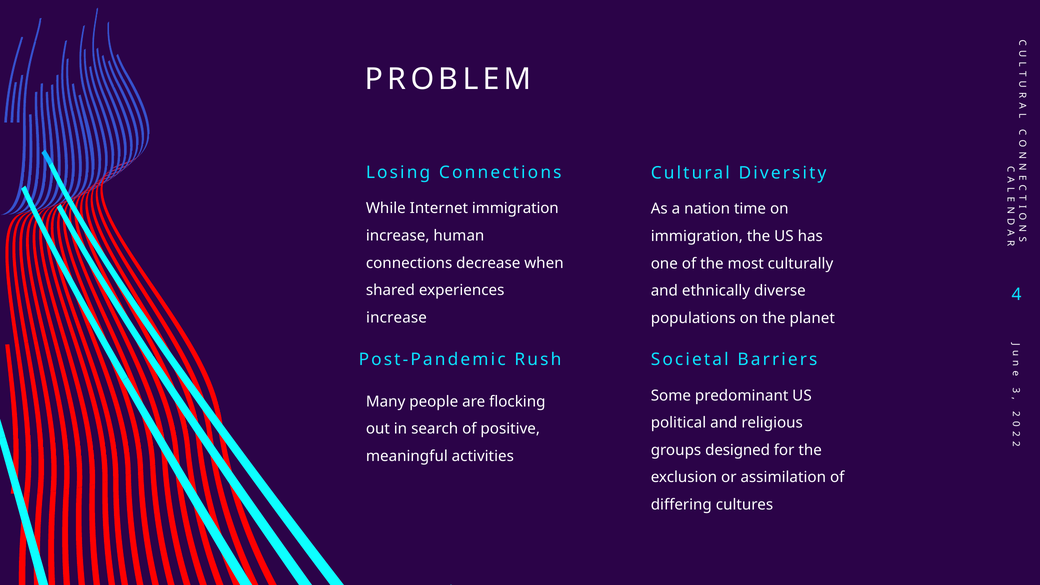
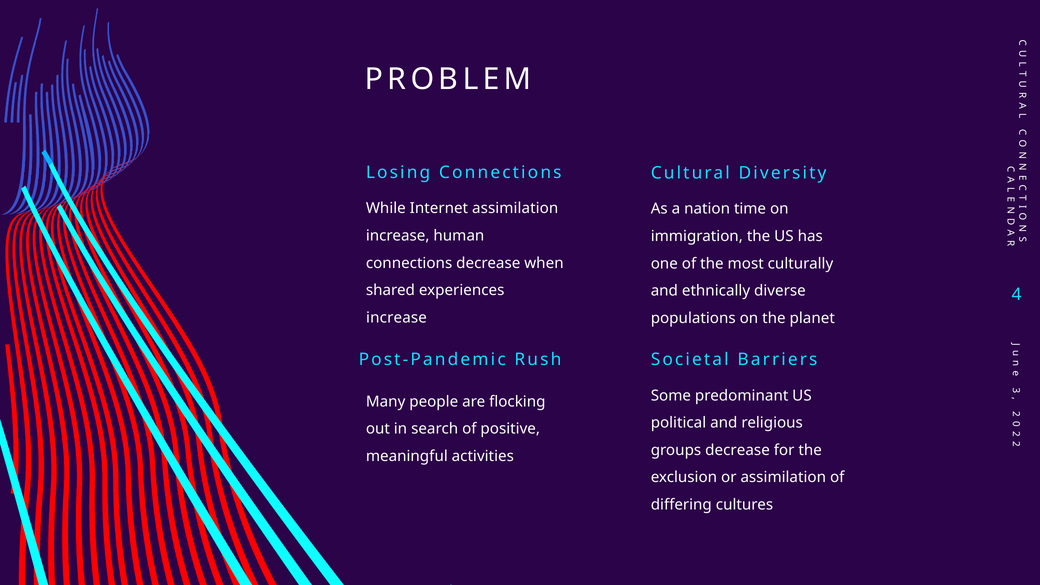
Internet immigration: immigration -> assimilation
groups designed: designed -> decrease
